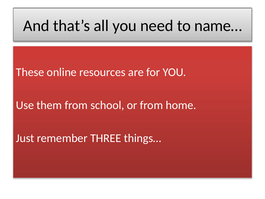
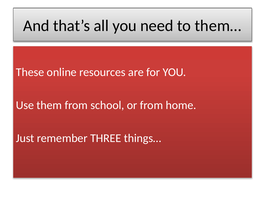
name…: name… -> them…
